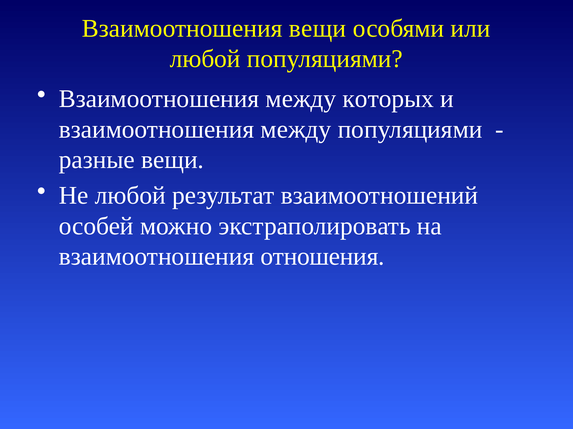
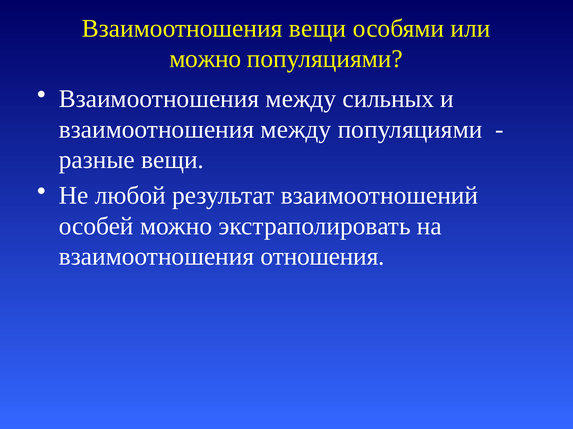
любой at (205, 59): любой -> можно
которых: которых -> сильных
